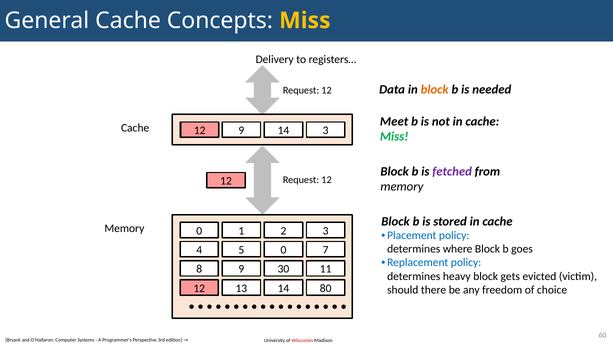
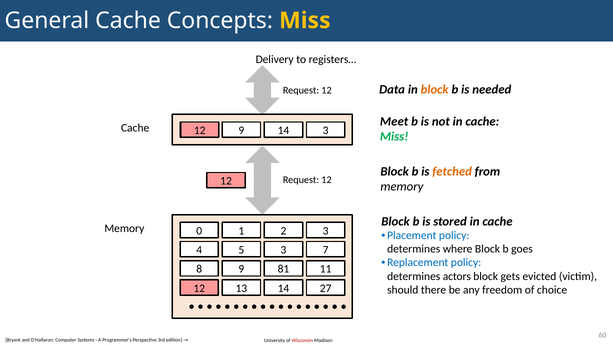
fetched colour: purple -> orange
5 0: 0 -> 3
30: 30 -> 81
heavy: heavy -> actors
80: 80 -> 27
